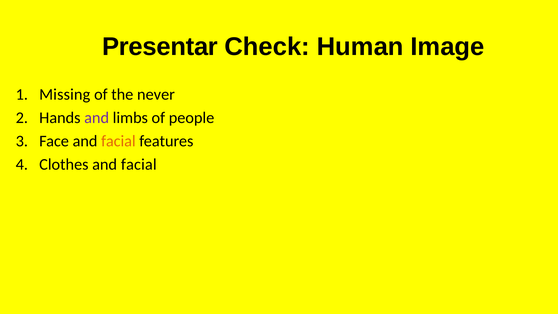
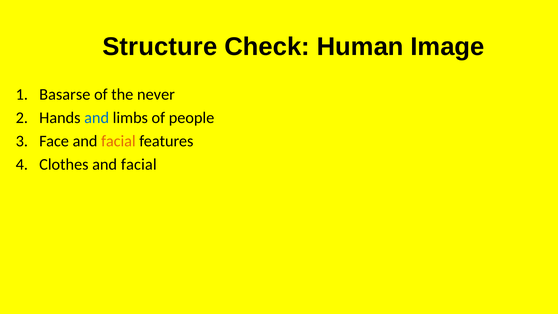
Presentar: Presentar -> Structure
Missing: Missing -> Basarse
and at (97, 118) colour: purple -> blue
